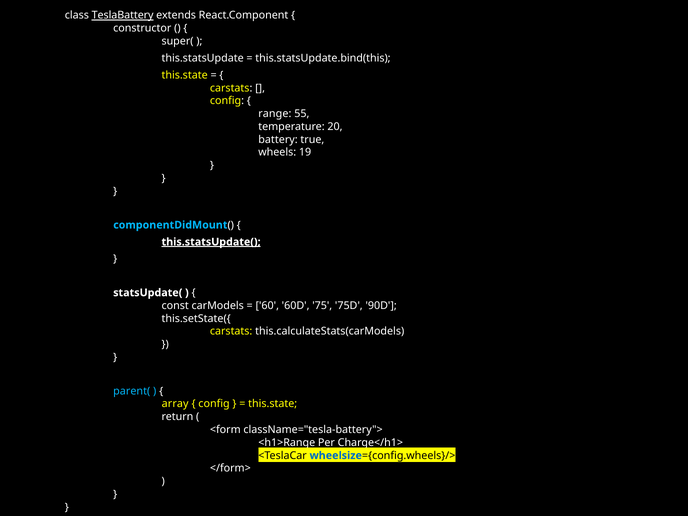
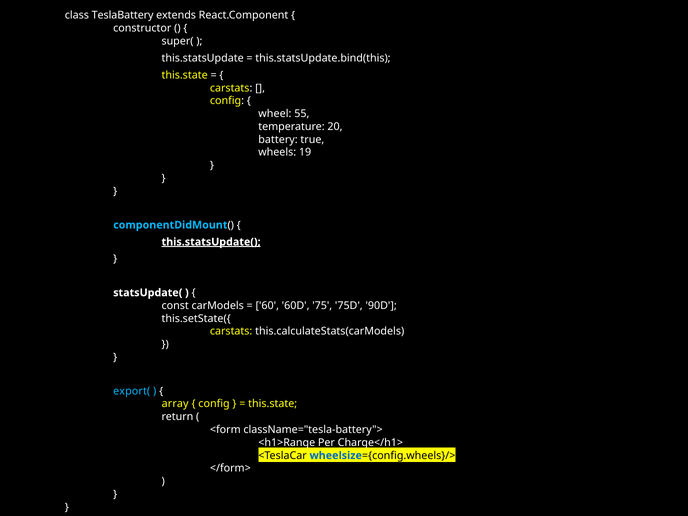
TeslaBattery underline: present -> none
range: range -> wheel
parent(: parent( -> export(
